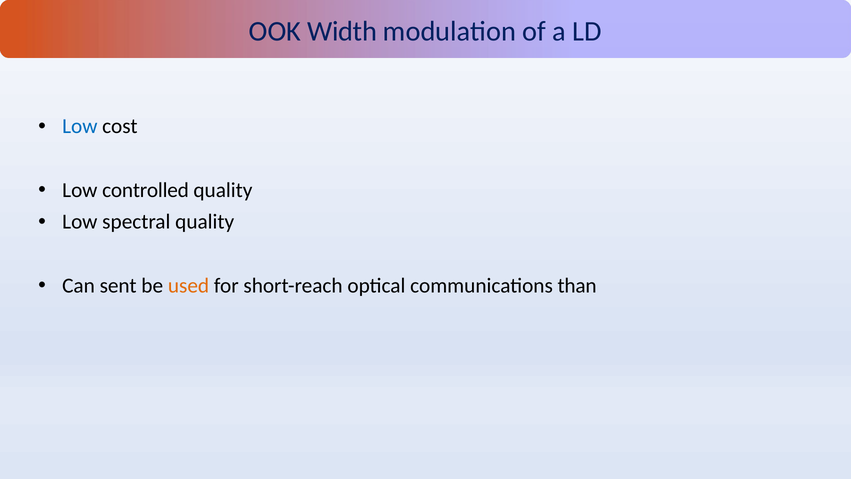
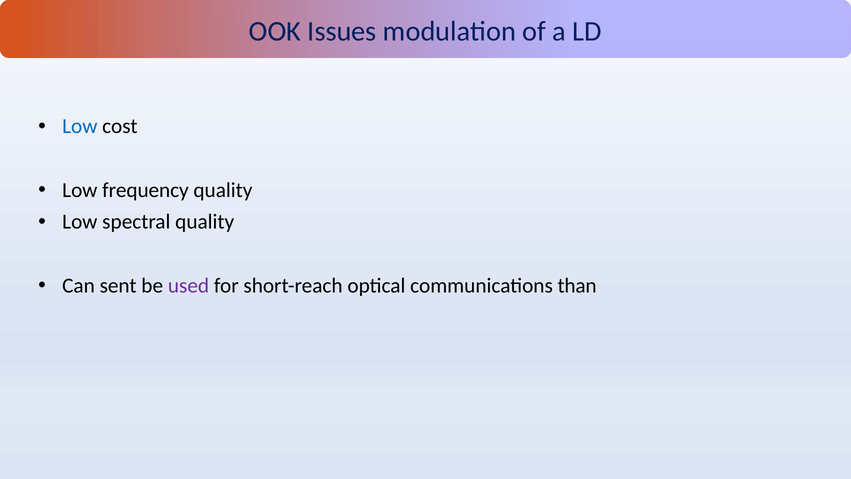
Width: Width -> Issues
controlled: controlled -> frequency
used colour: orange -> purple
